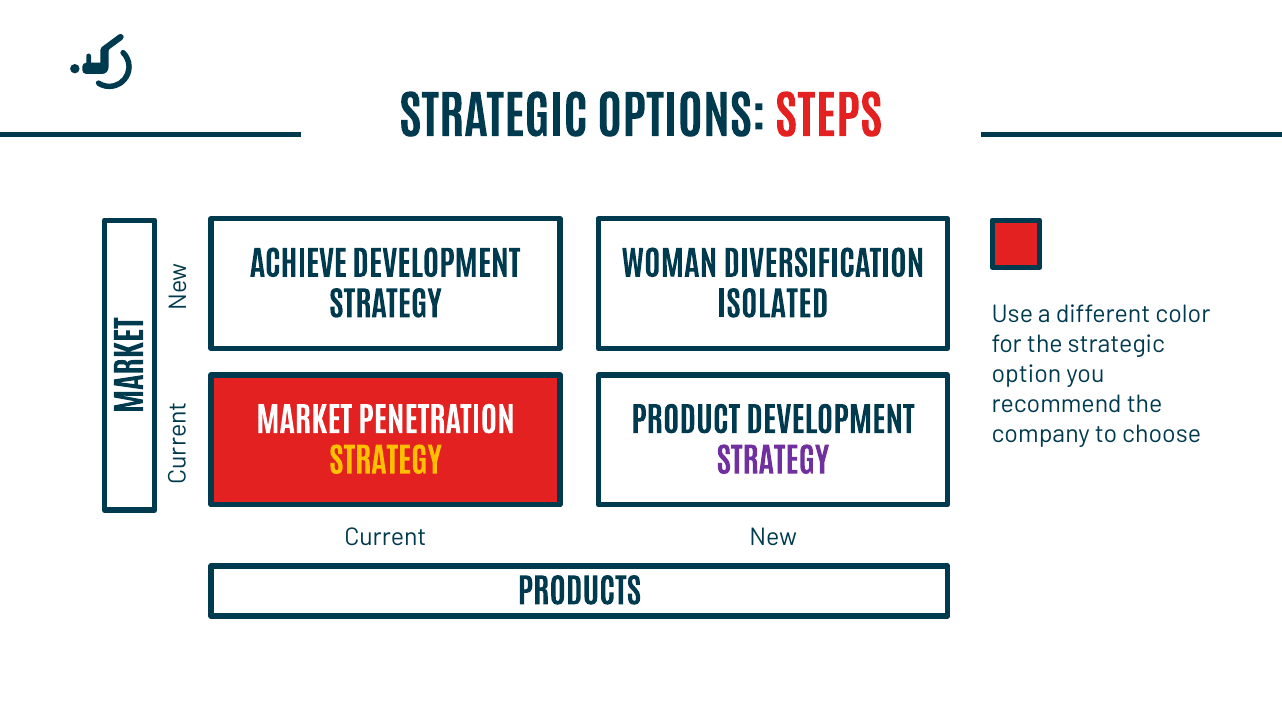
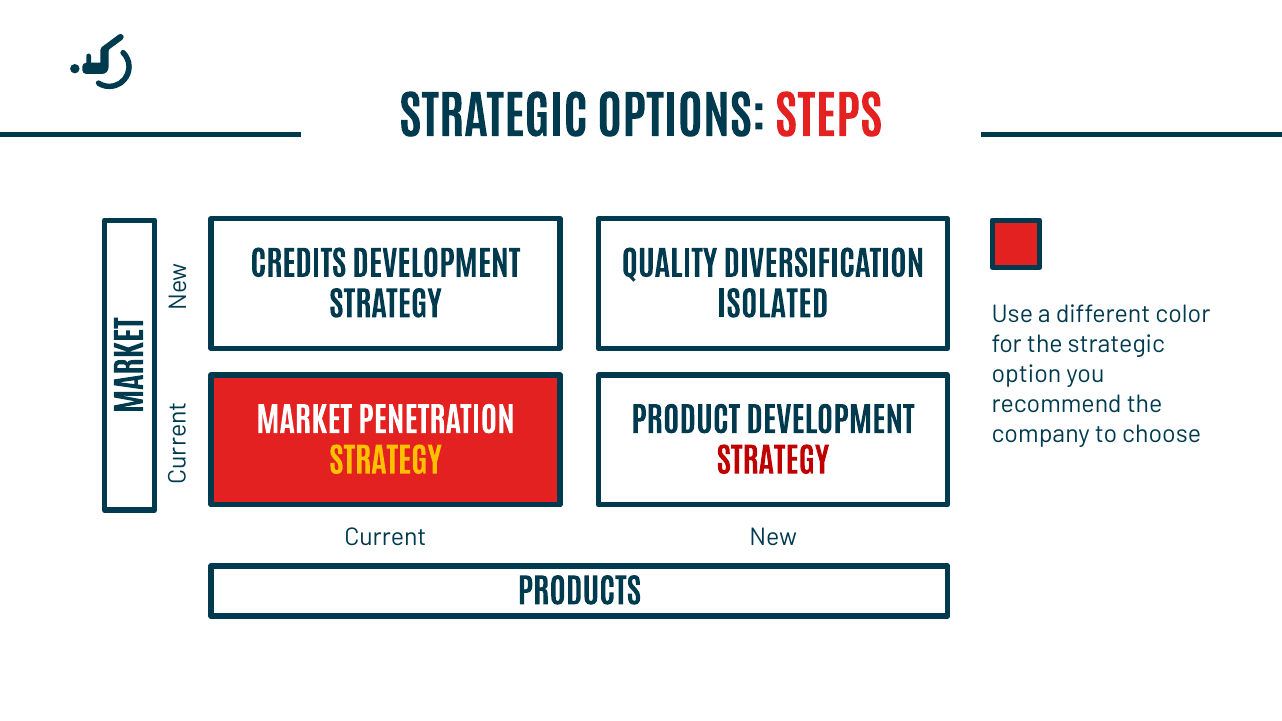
ACHIEVE: ACHIEVE -> CREDITS
WOMAN: WOMAN -> QUALITY
STRATEGY at (773, 463) colour: purple -> red
